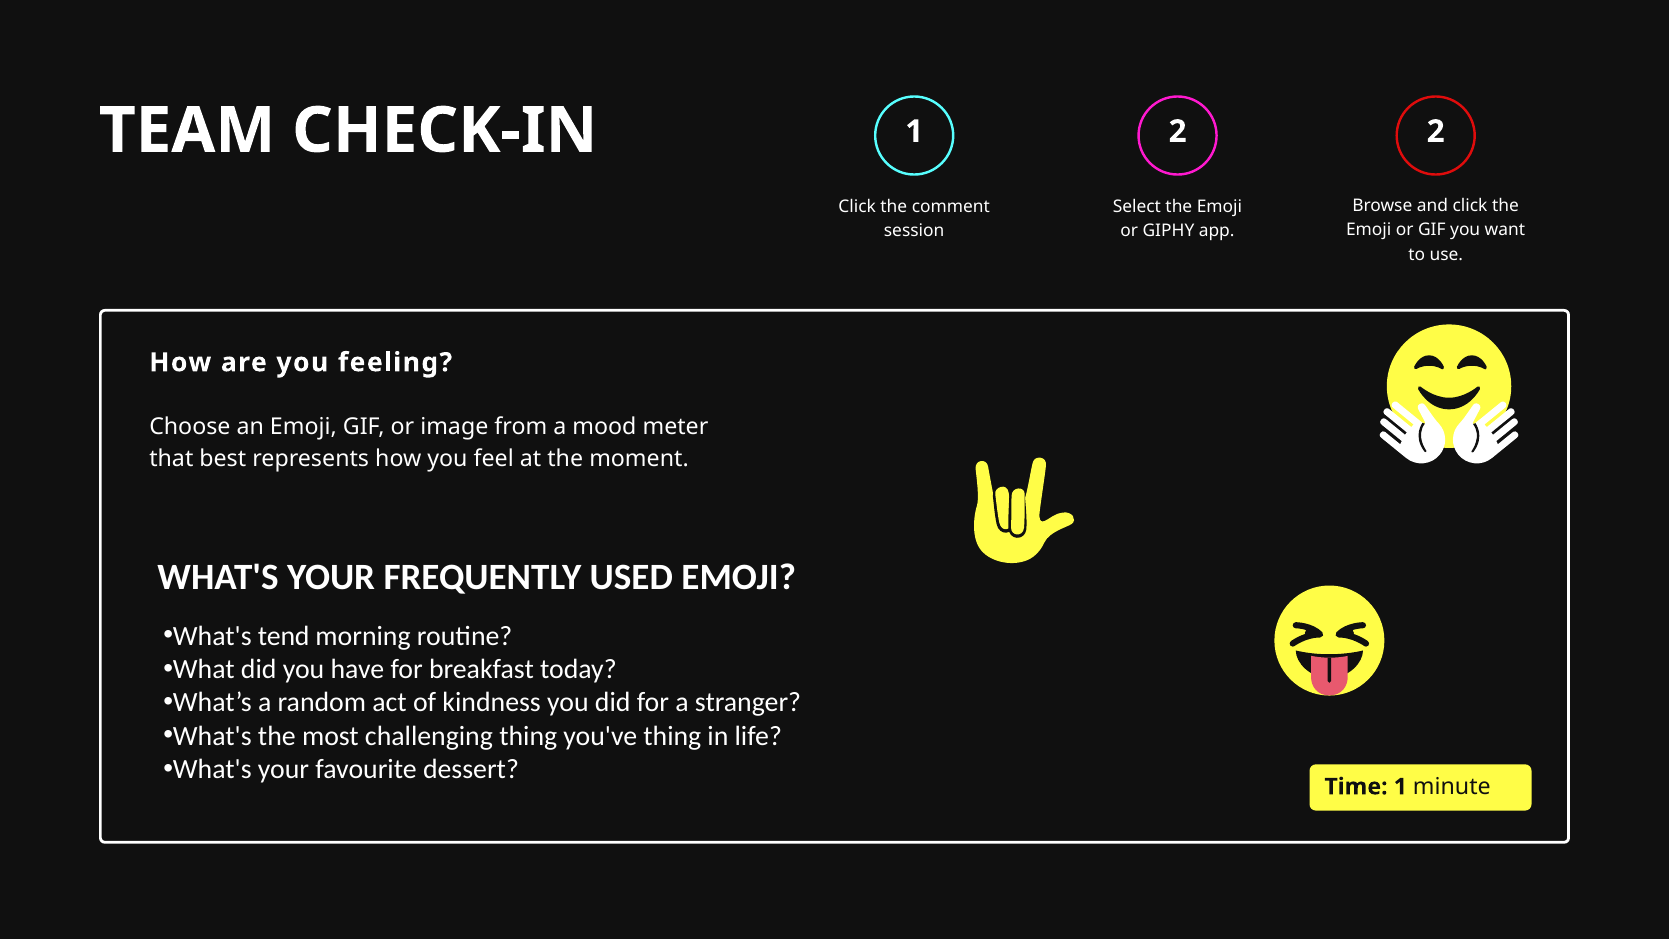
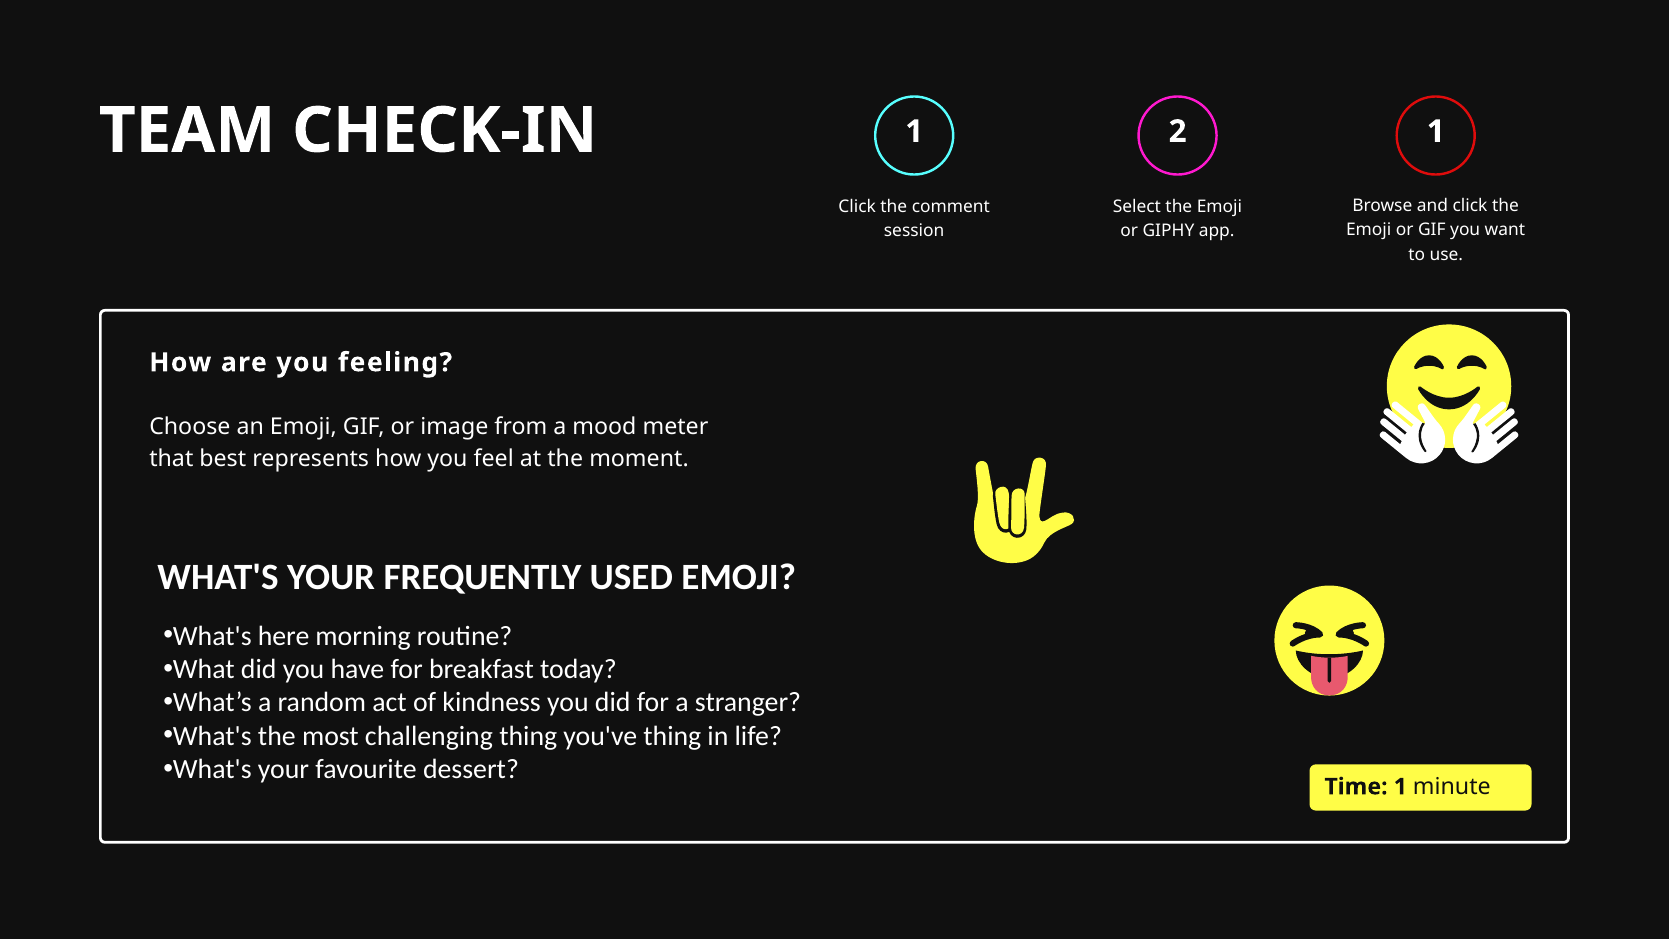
2 2: 2 -> 1
tend: tend -> here
